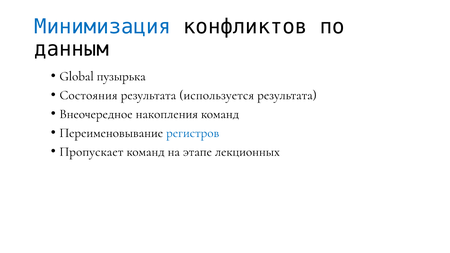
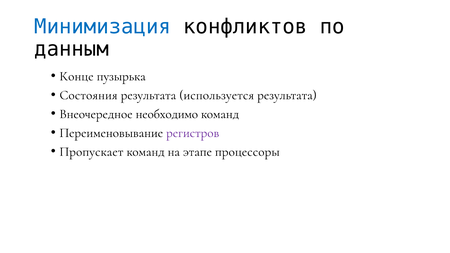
Global: Global -> Конце
накопления: накопления -> необходимо
регистров colour: blue -> purple
лекционных: лекционных -> процессоры
